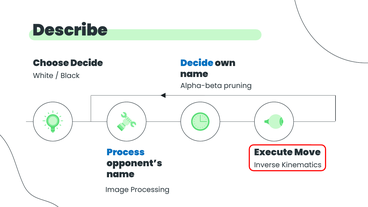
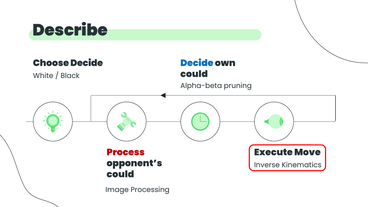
name at (194, 74): name -> could
Process colour: blue -> red
name at (120, 174): name -> could
